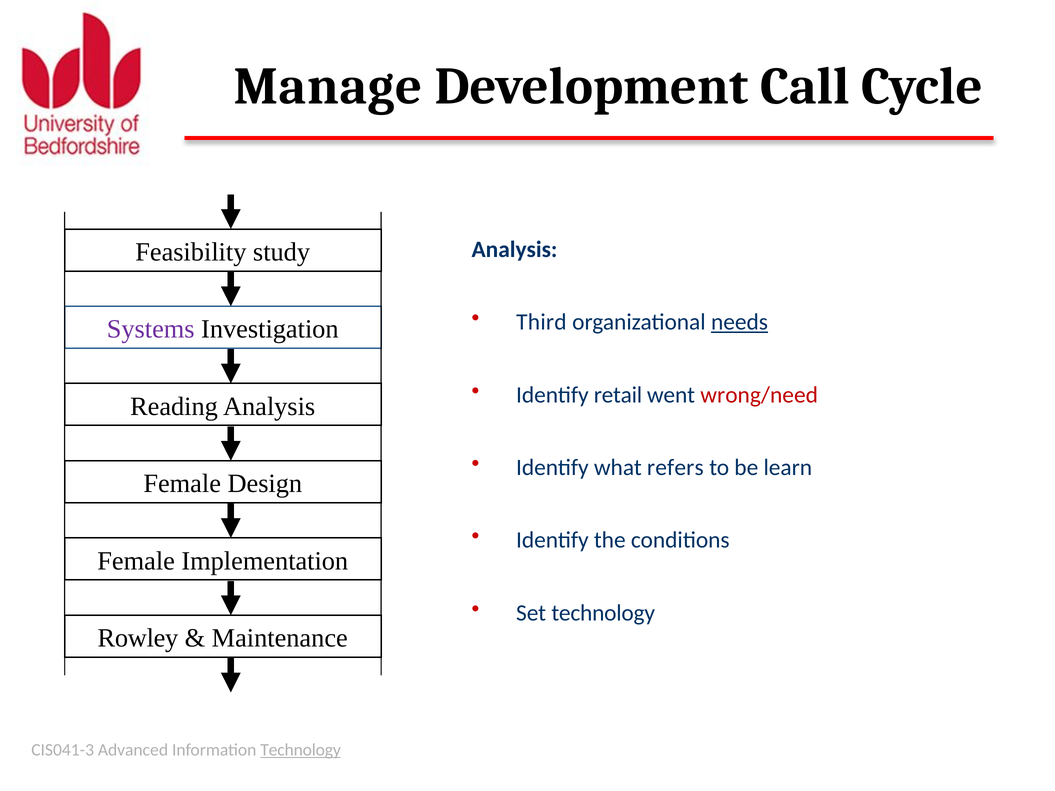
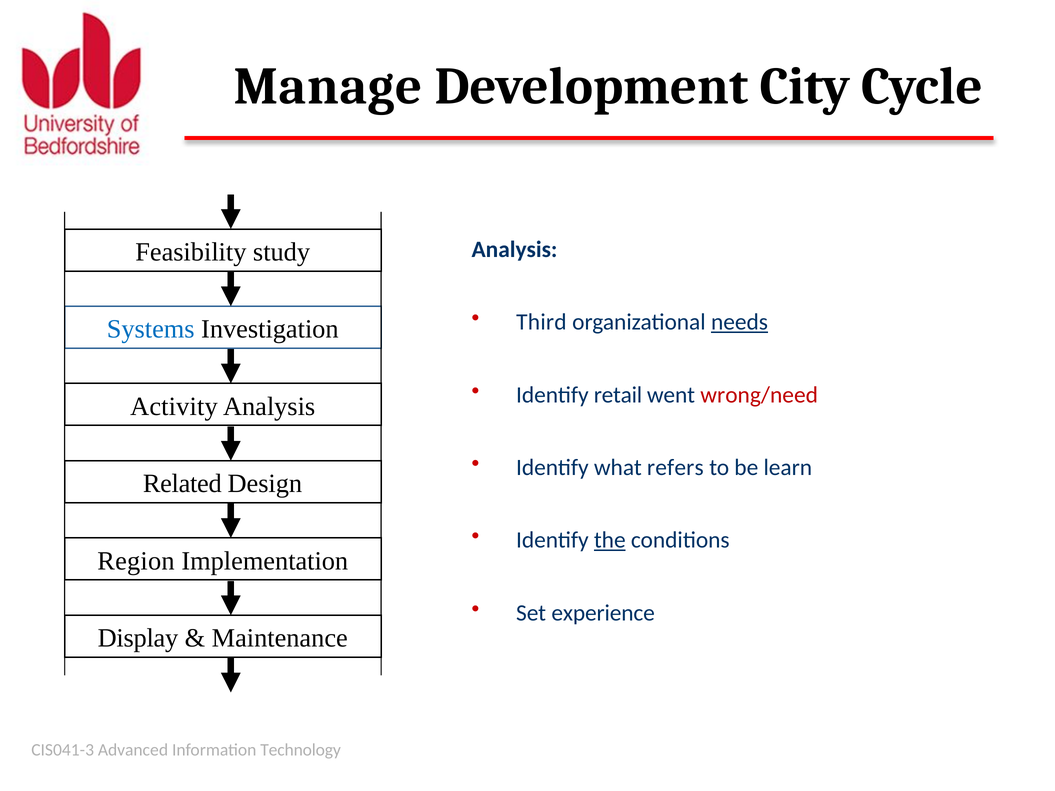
Call: Call -> City
Systems colour: purple -> blue
Reading: Reading -> Activity
Female at (182, 484): Female -> Related
the underline: none -> present
Female at (136, 561): Female -> Region
Set technology: technology -> experience
Rowley: Rowley -> Display
Technology at (301, 750) underline: present -> none
